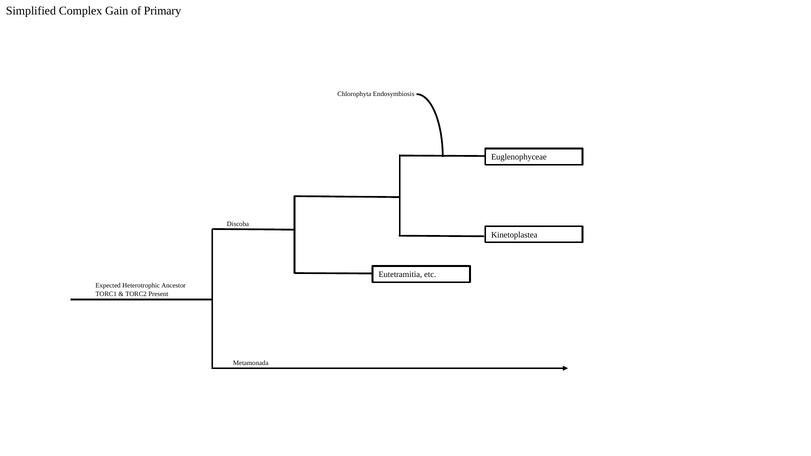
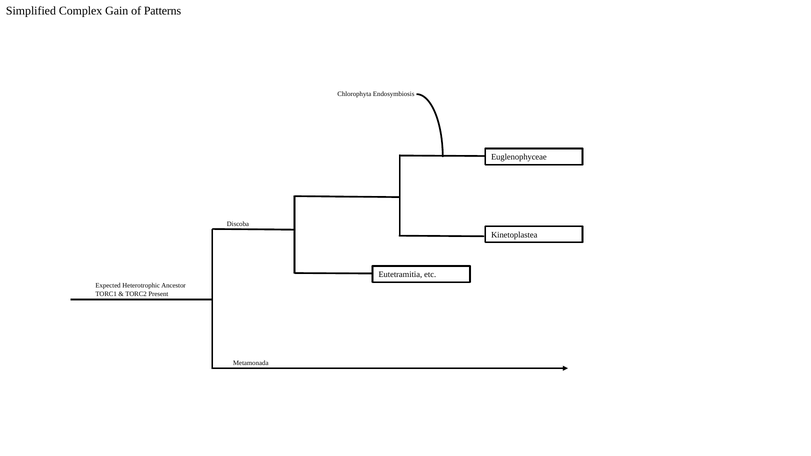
Primary: Primary -> Patterns
